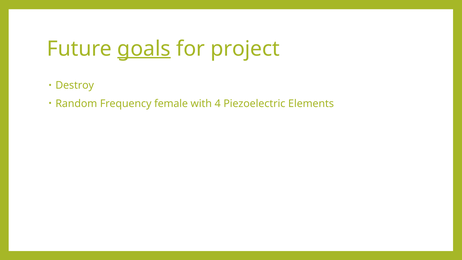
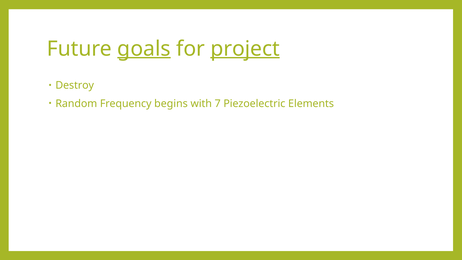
project underline: none -> present
female: female -> begins
4: 4 -> 7
